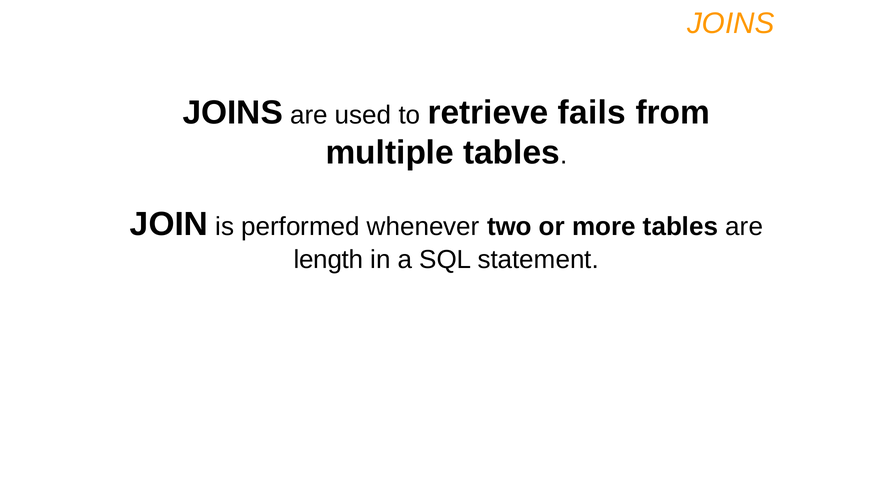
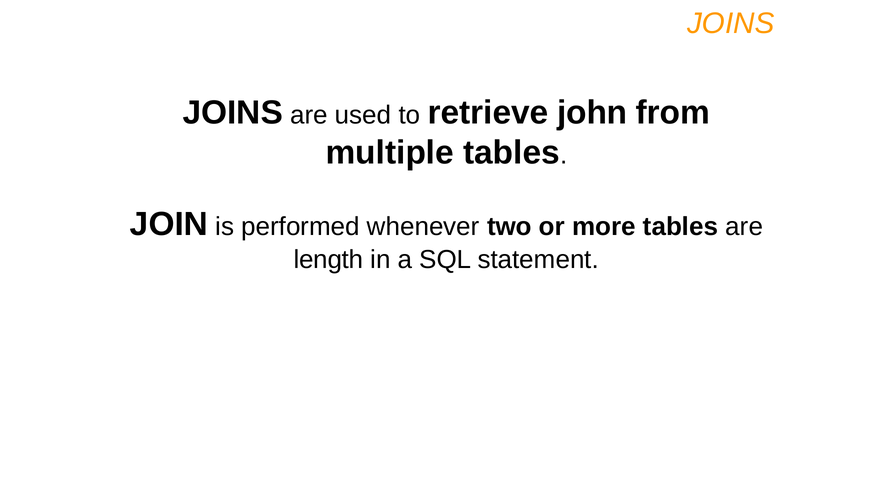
fails: fails -> john
